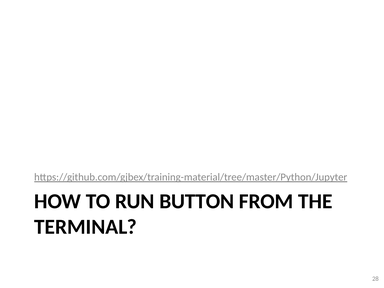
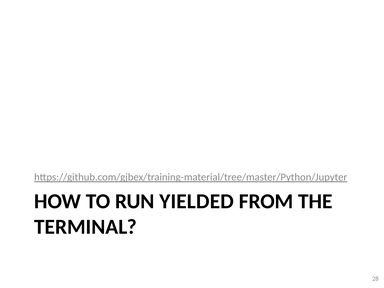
BUTTON: BUTTON -> YIELDED
